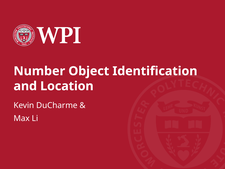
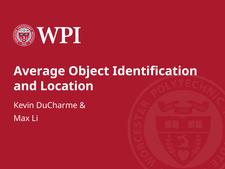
Number: Number -> Average
